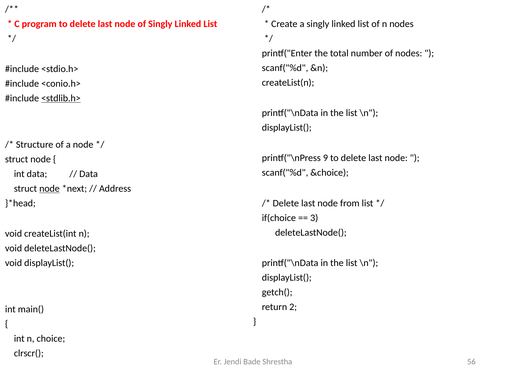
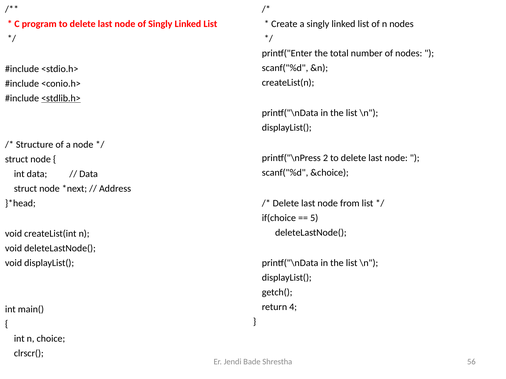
9: 9 -> 2
node at (49, 189) underline: present -> none
3: 3 -> 5
2: 2 -> 4
